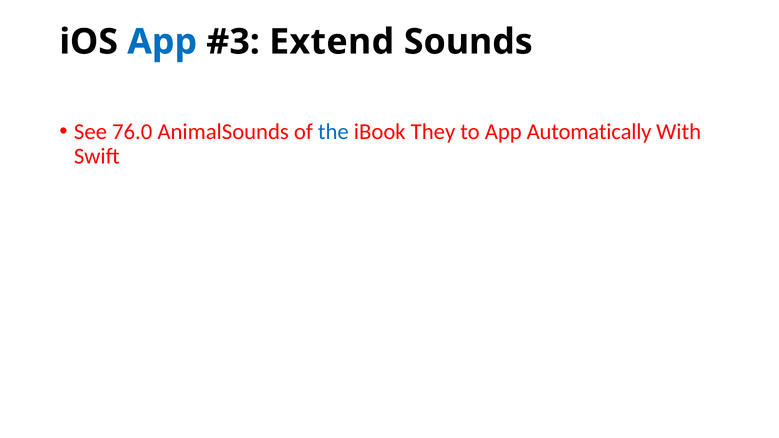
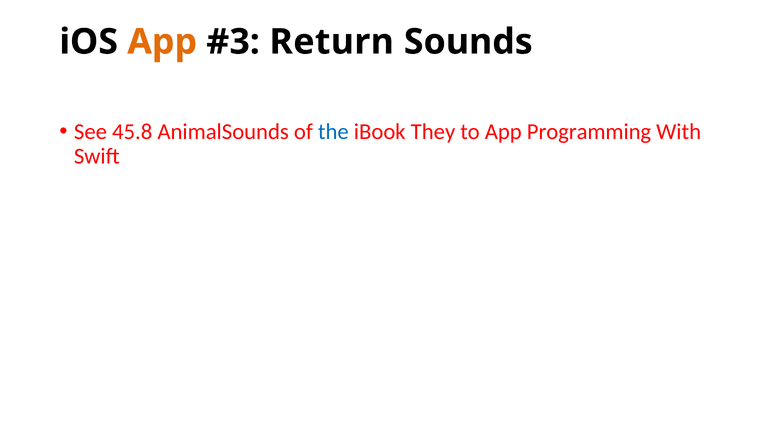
App at (162, 42) colour: blue -> orange
Extend: Extend -> Return
76.0: 76.0 -> 45.8
Automatically: Automatically -> Programming
